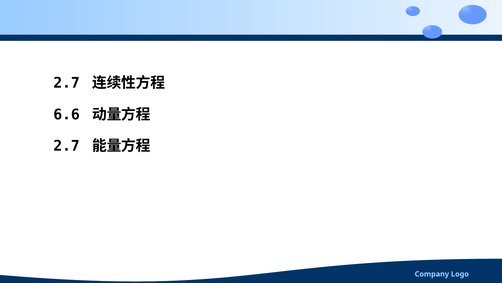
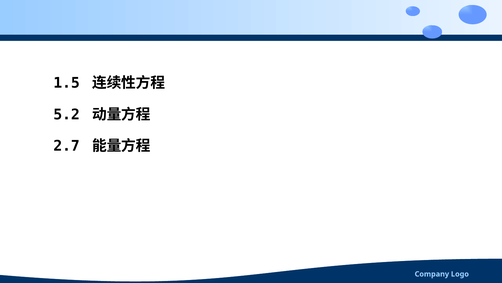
2.7 at (67, 83): 2.7 -> 1.5
6.6: 6.6 -> 5.2
